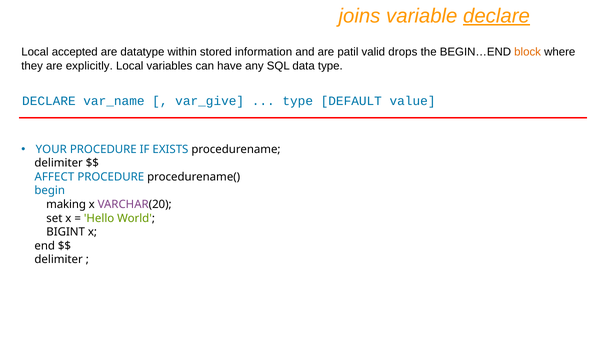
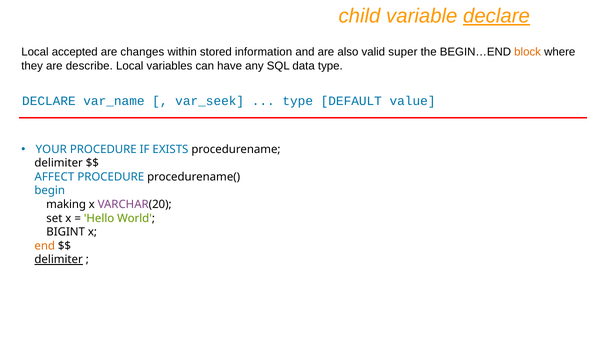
joins: joins -> child
datatype: datatype -> changes
patil: patil -> also
drops: drops -> super
explicitly: explicitly -> describe
var_give: var_give -> var_seek
end colour: black -> orange
delimiter at (59, 259) underline: none -> present
